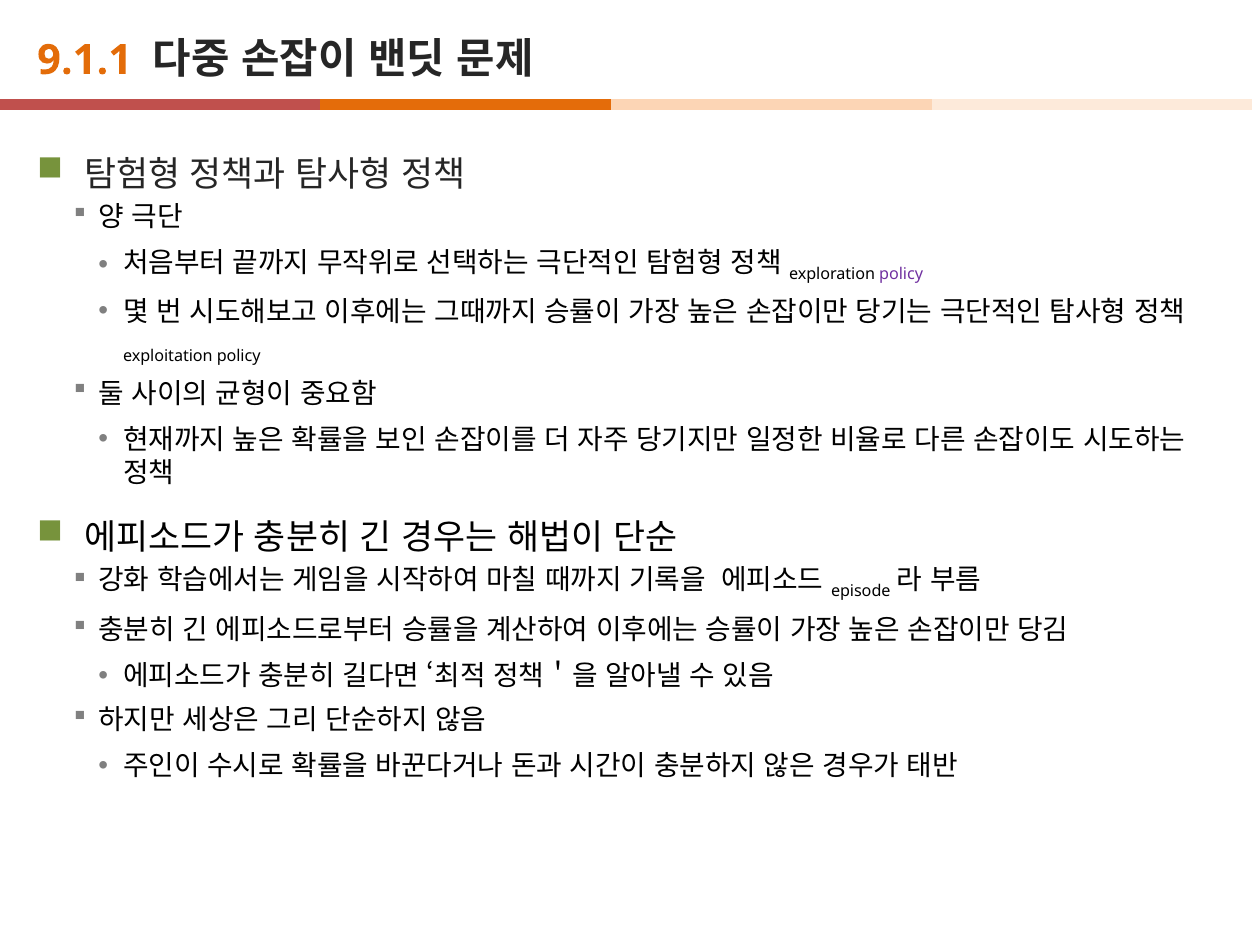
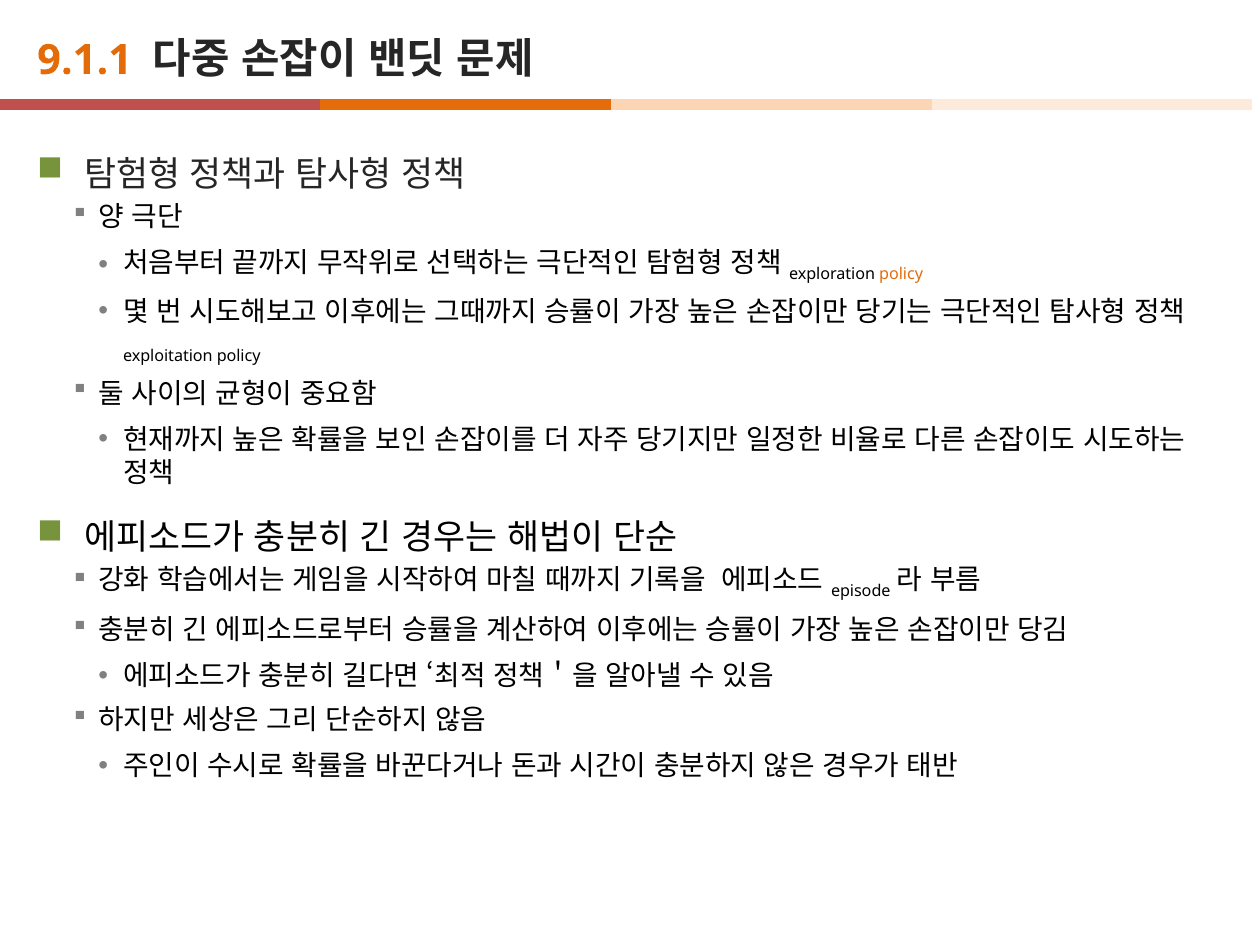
policy at (901, 274) colour: purple -> orange
